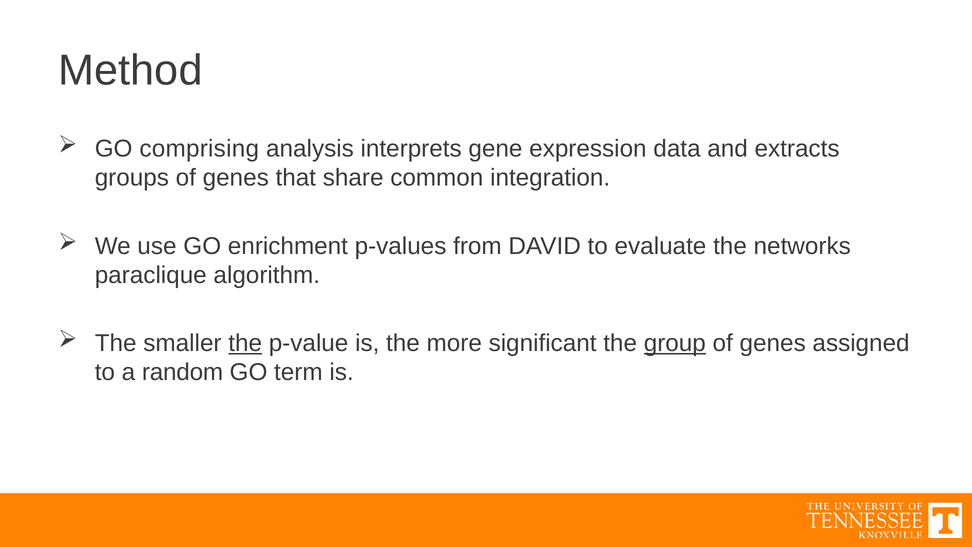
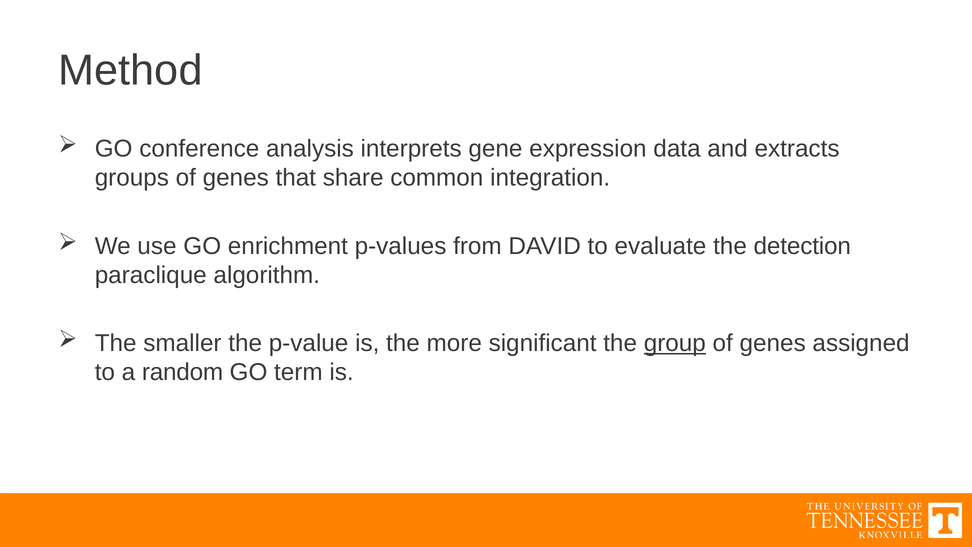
comprising: comprising -> conference
networks: networks -> detection
the at (245, 343) underline: present -> none
